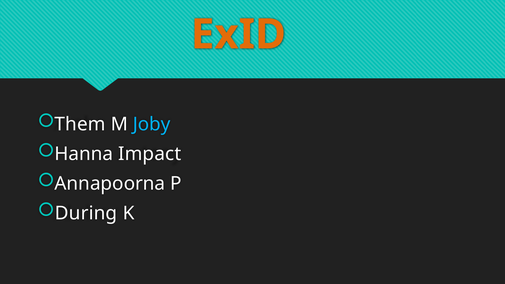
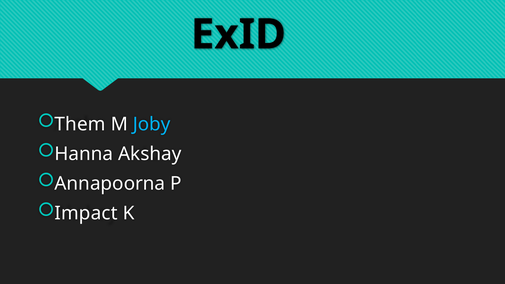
ExID colour: orange -> black
Impact: Impact -> Akshay
During: During -> Impact
